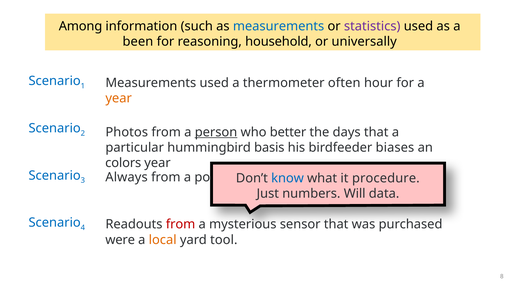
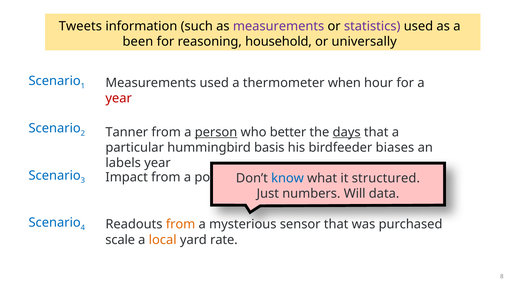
Among: Among -> Tweets
measurements at (279, 26) colour: blue -> purple
often: often -> when
year at (119, 98) colour: orange -> red
Photos: Photos -> Tanner
days underline: none -> present
colors: colors -> labels
Always: Always -> Impact
procedure: procedure -> structured
from at (181, 225) colour: red -> orange
were: were -> scale
tool: tool -> rate
